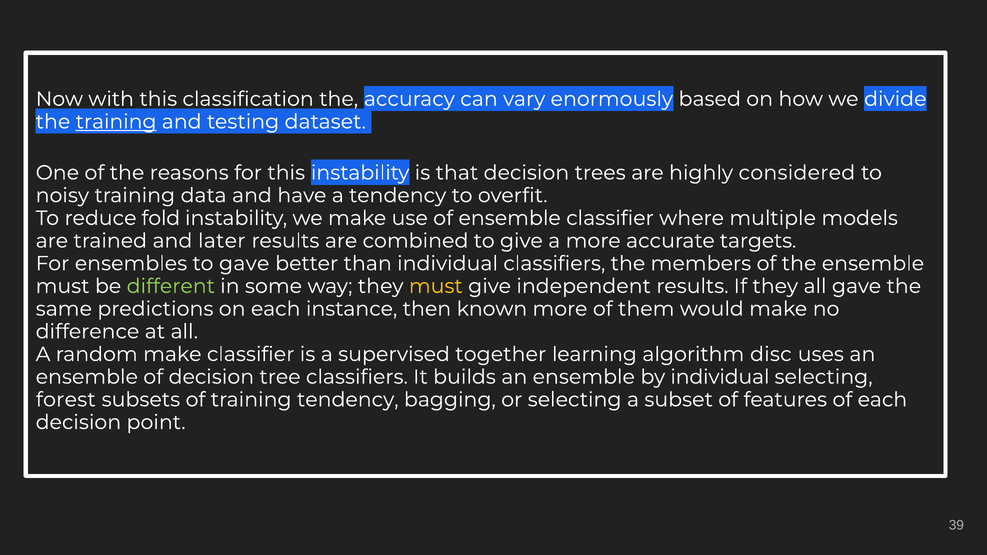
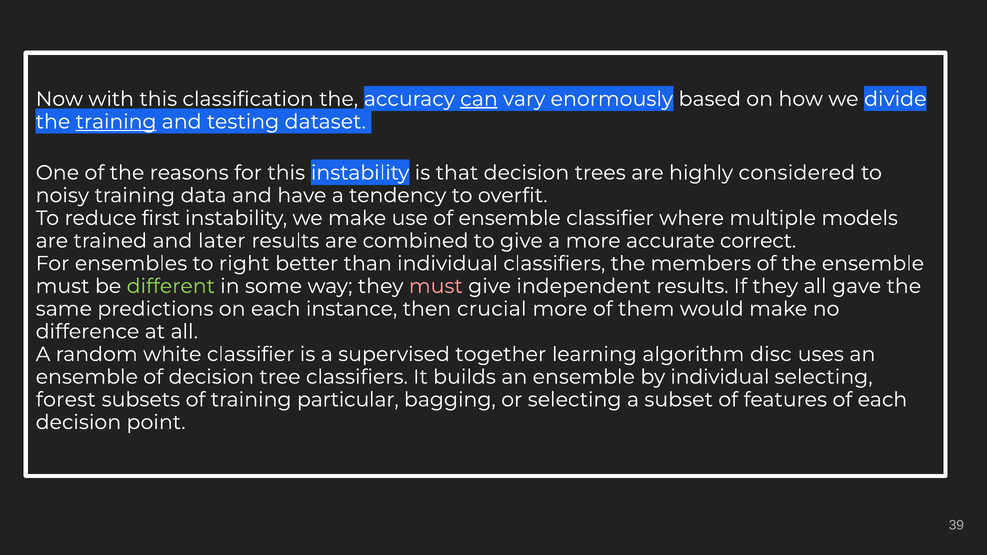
can underline: none -> present
fold: fold -> first
targets: targets -> correct
to gave: gave -> right
must at (436, 286) colour: yellow -> pink
known: known -> crucial
random make: make -> white
training tendency: tendency -> particular
